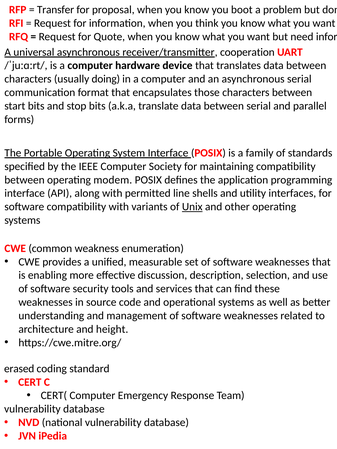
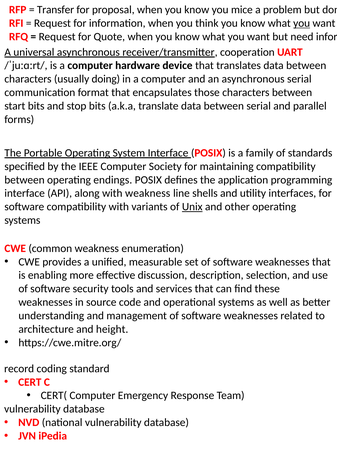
boot: boot -> mice
you at (302, 23) underline: none -> present
modem: modem -> endings
with permitted: permitted -> weakness
erased: erased -> record
